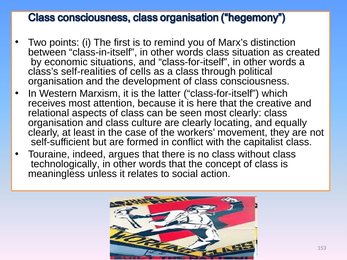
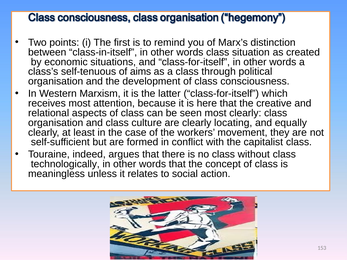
self-realities: self-realities -> self-tenuous
cells: cells -> aims
